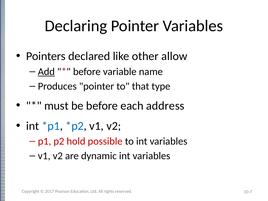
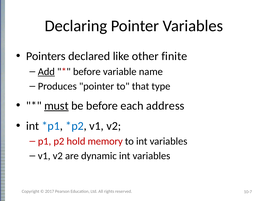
allow: allow -> finite
must underline: none -> present
possible: possible -> memory
